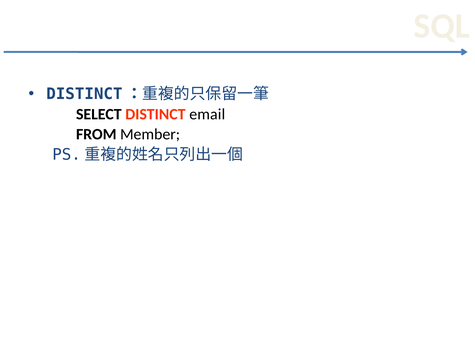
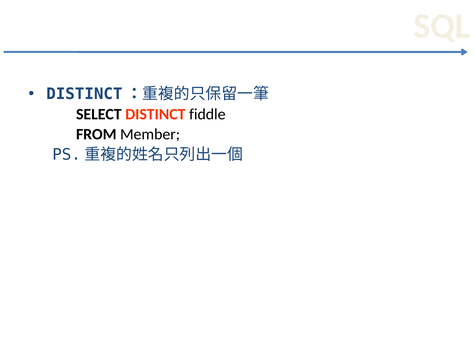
email: email -> fiddle
